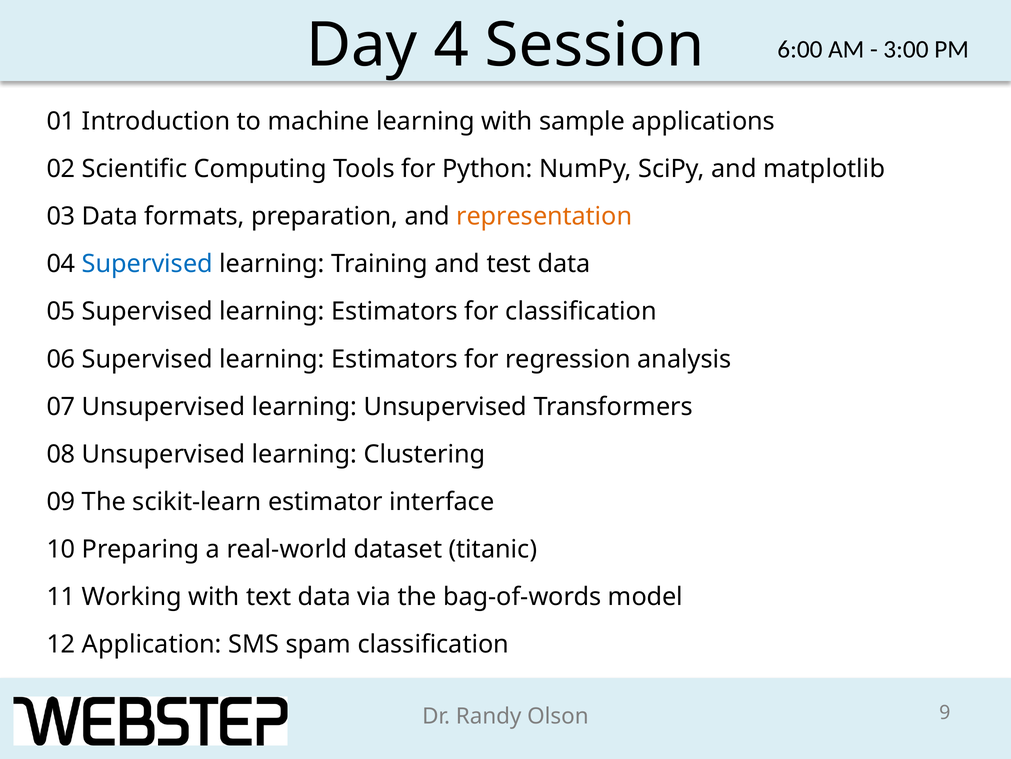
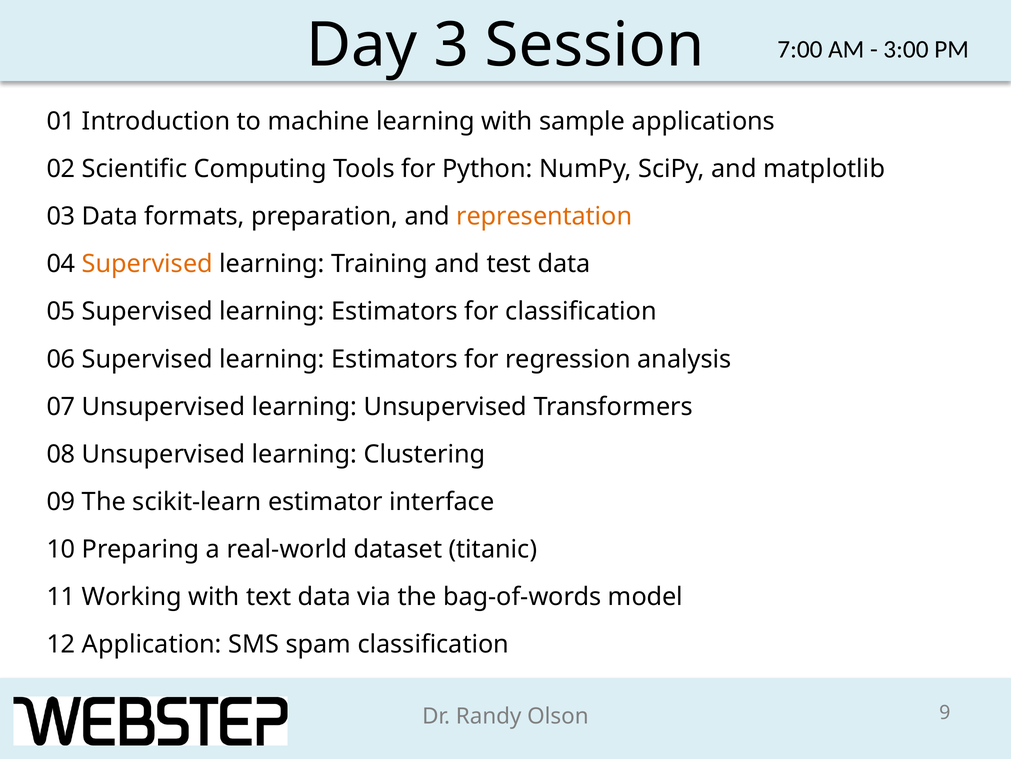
4: 4 -> 3
6:00: 6:00 -> 7:00
Supervised at (147, 264) colour: blue -> orange
